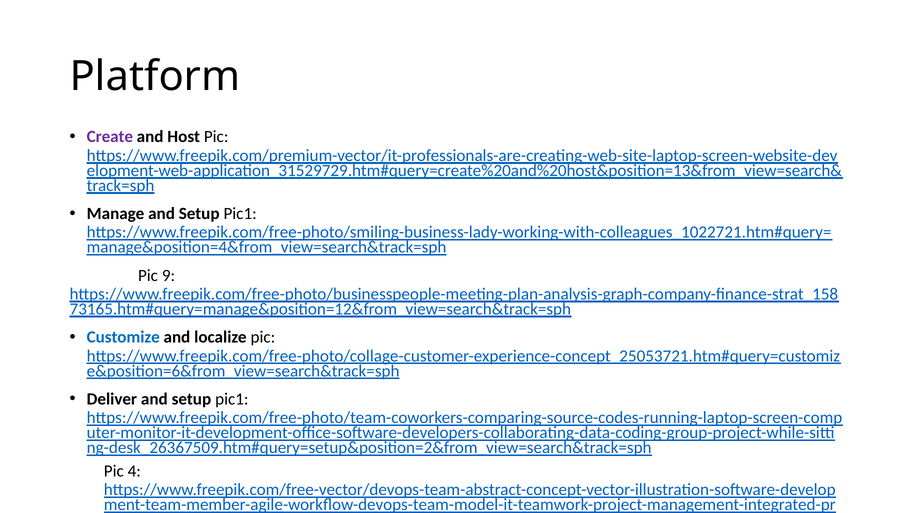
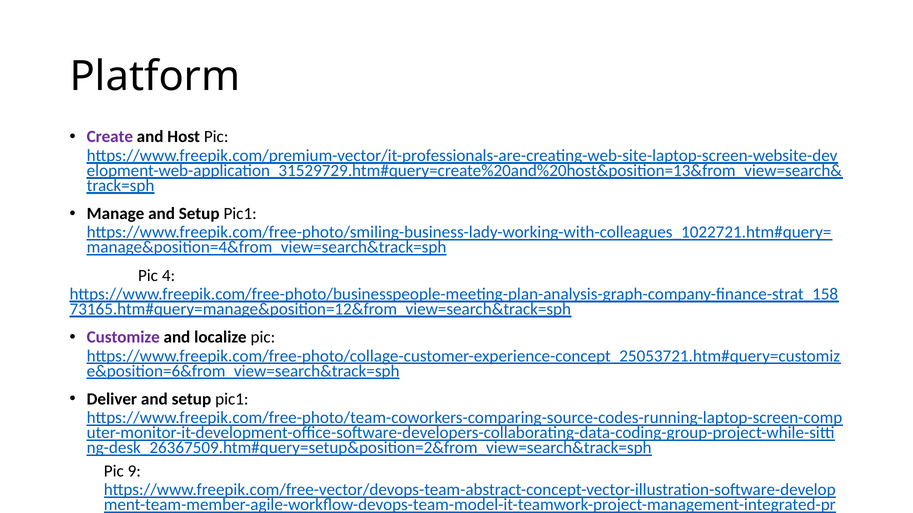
9: 9 -> 4
Customize colour: blue -> purple
4: 4 -> 9
